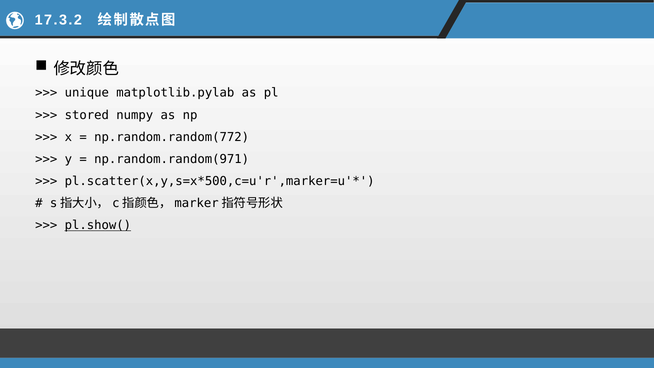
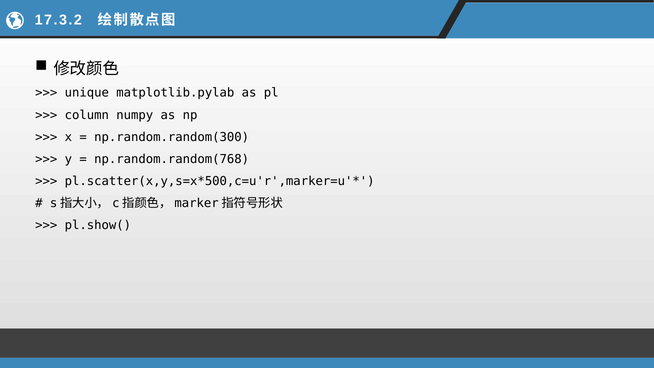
stored: stored -> column
np.random.random(772: np.random.random(772 -> np.random.random(300
np.random.random(971: np.random.random(971 -> np.random.random(768
pl.show( underline: present -> none
